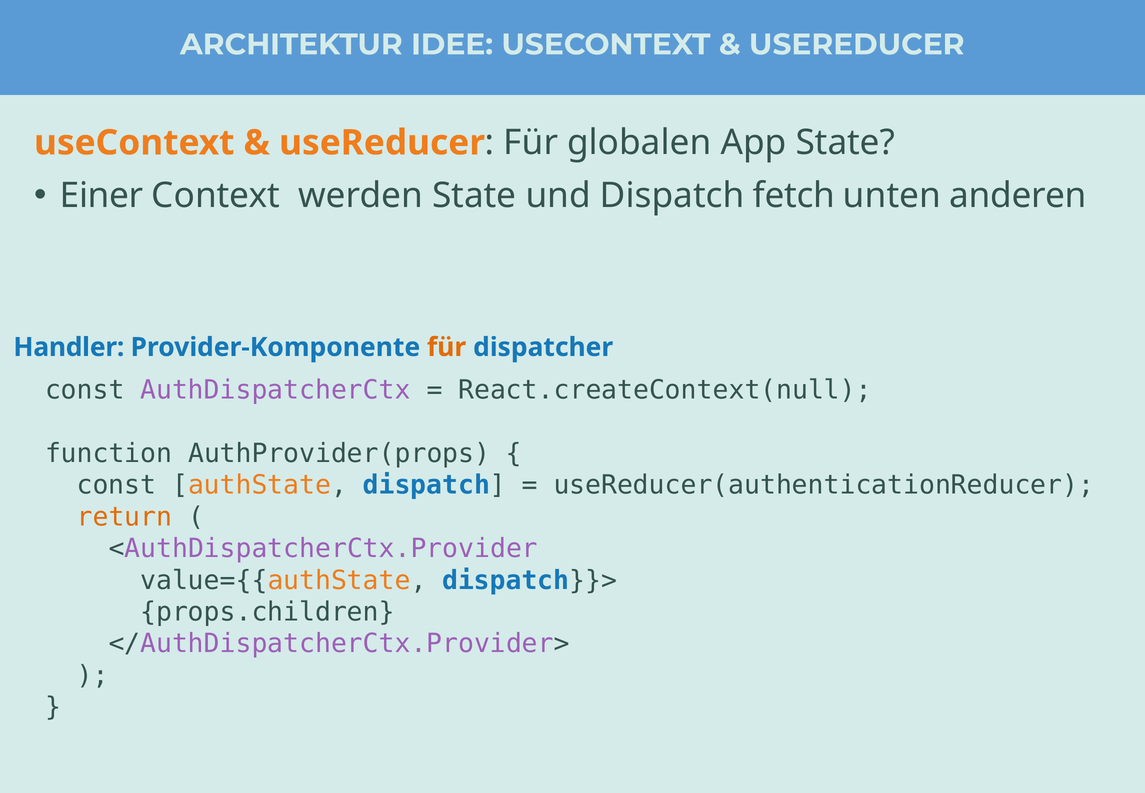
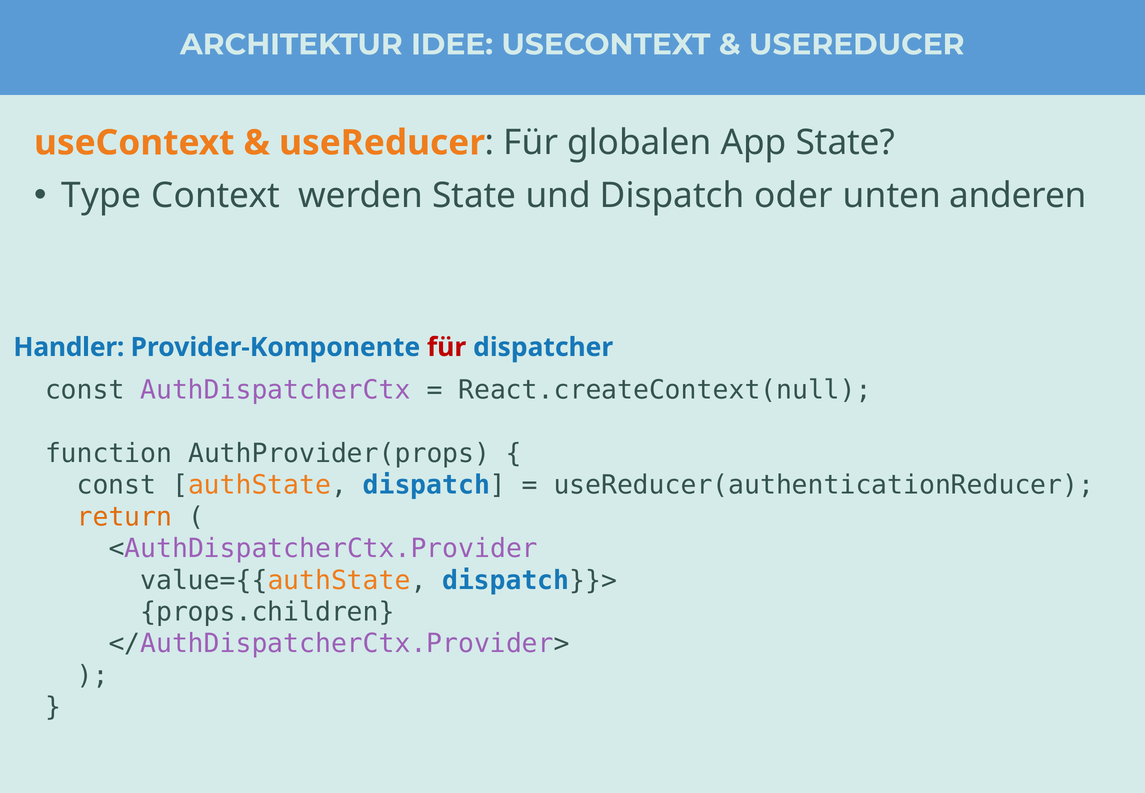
Einer: Einer -> Type
fetch: fetch -> oder
für at (447, 347) colour: orange -> red
